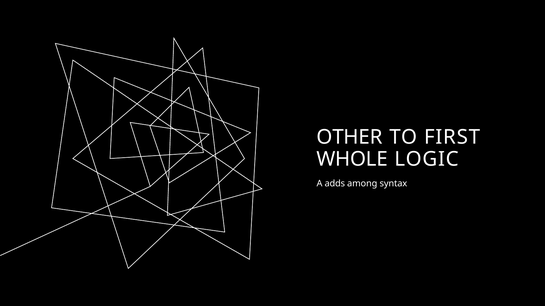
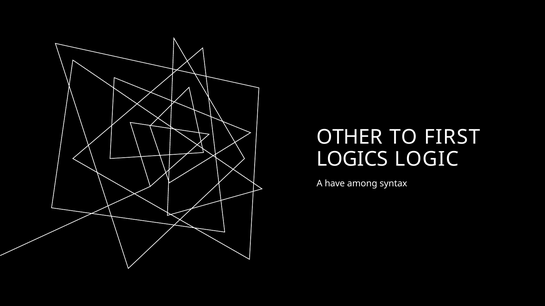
WHOLE: WHOLE -> LOGICS
adds: adds -> have
